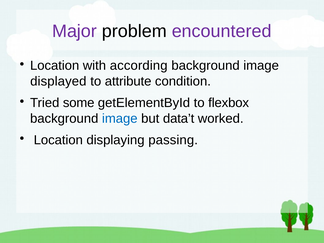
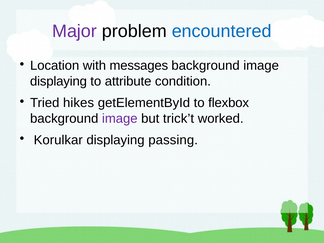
encountered colour: purple -> blue
according: according -> messages
displayed at (58, 81): displayed -> displaying
some: some -> hikes
image at (120, 118) colour: blue -> purple
data’t: data’t -> trick’t
Location at (58, 140): Location -> Korulkar
